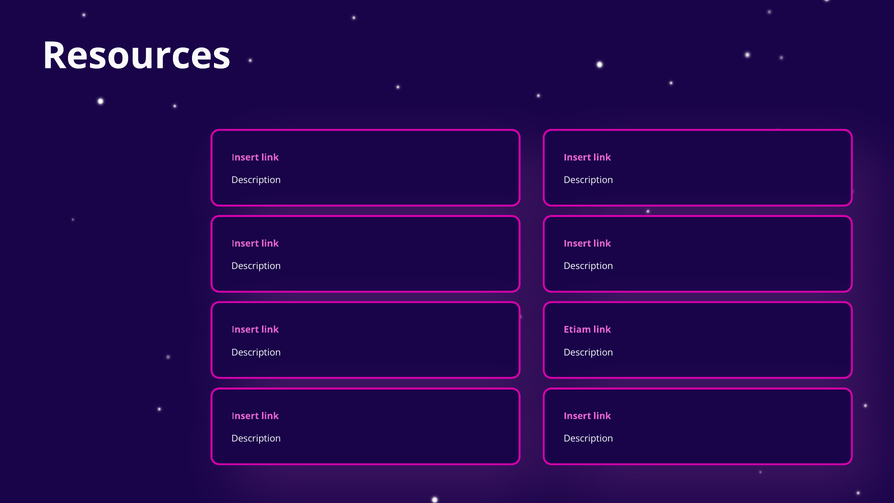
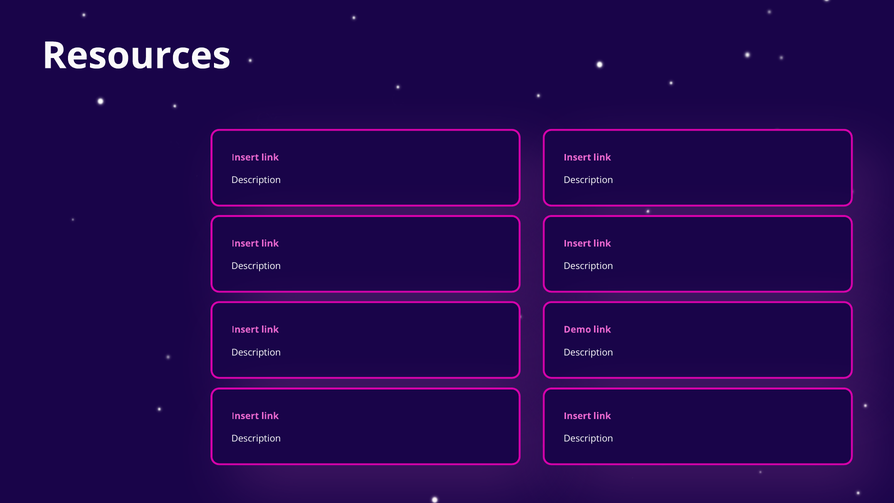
Etiam: Etiam -> Demo
